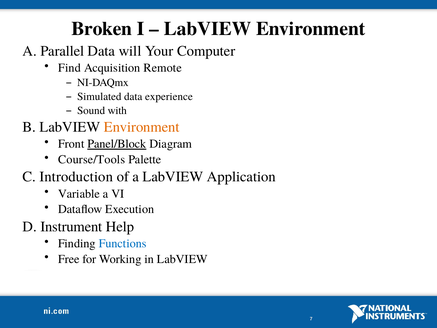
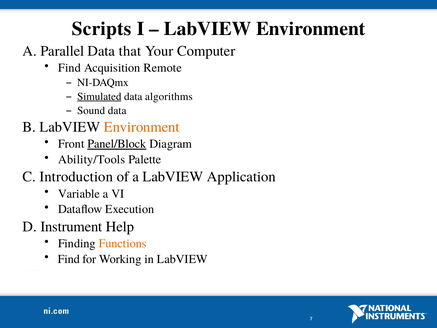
Broken: Broken -> Scripts
will: will -> that
Simulated underline: none -> present
experience: experience -> algorithms
Sound with: with -> data
Course/Tools: Course/Tools -> Ability/Tools
Functions colour: blue -> orange
Free at (69, 259): Free -> Find
